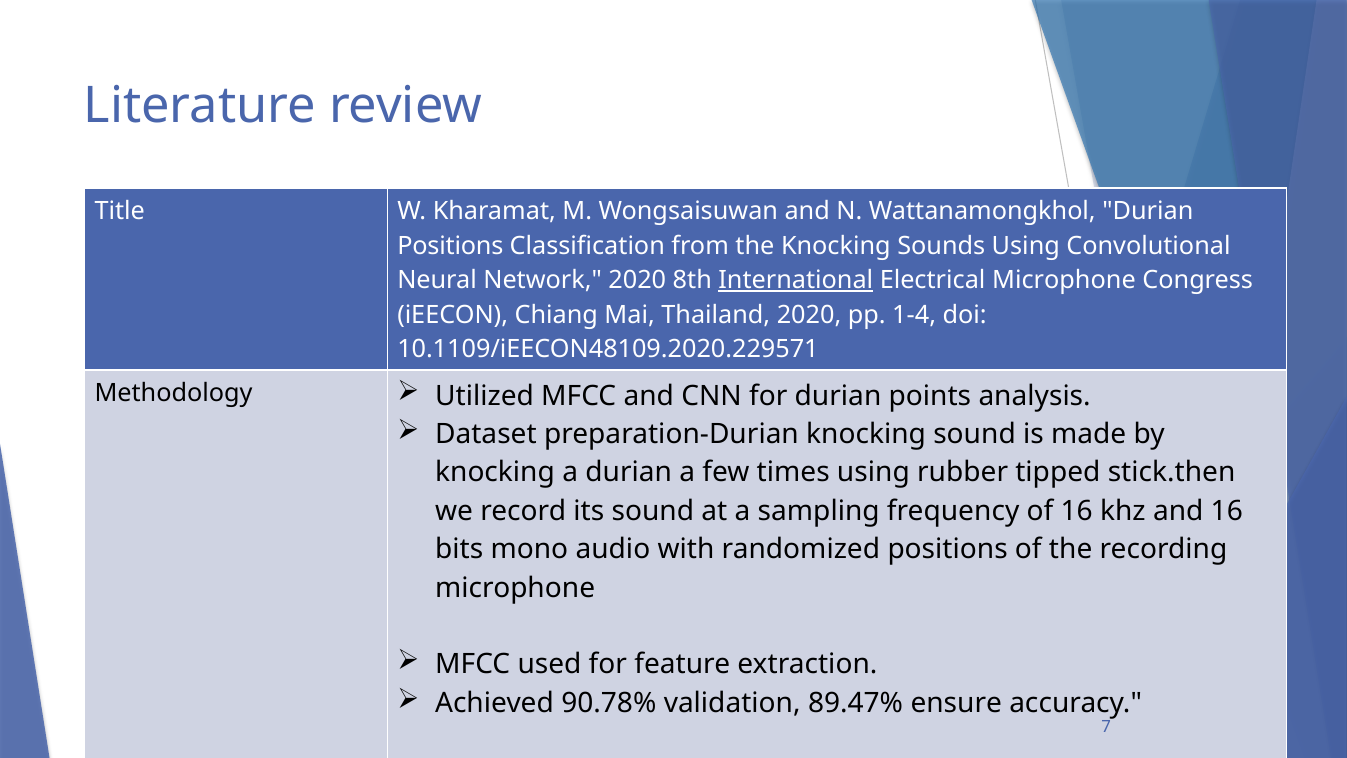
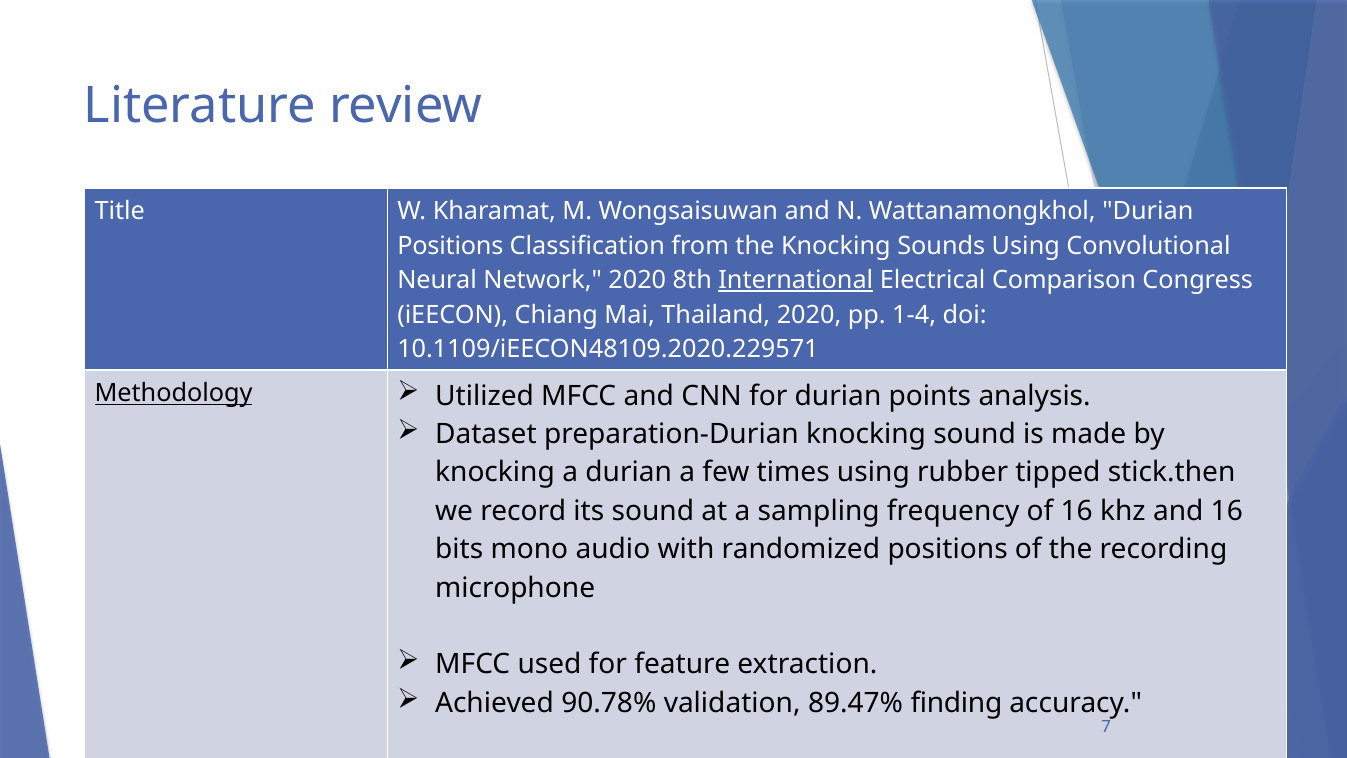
Electrical Microphone: Microphone -> Comparison
Methodology underline: none -> present
ensure: ensure -> finding
